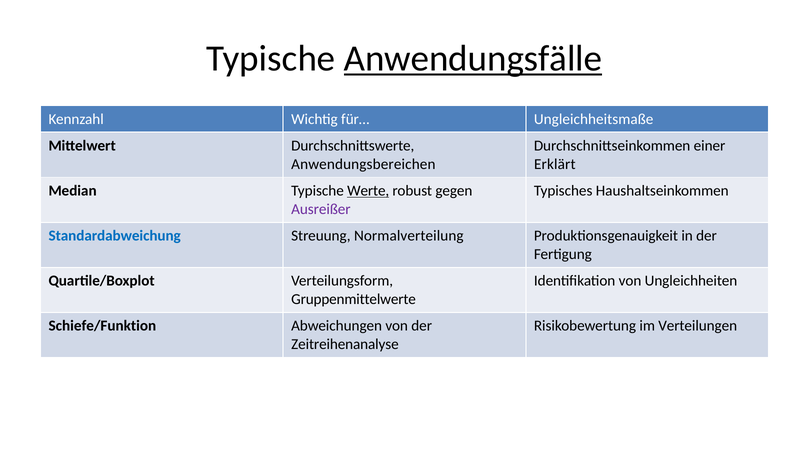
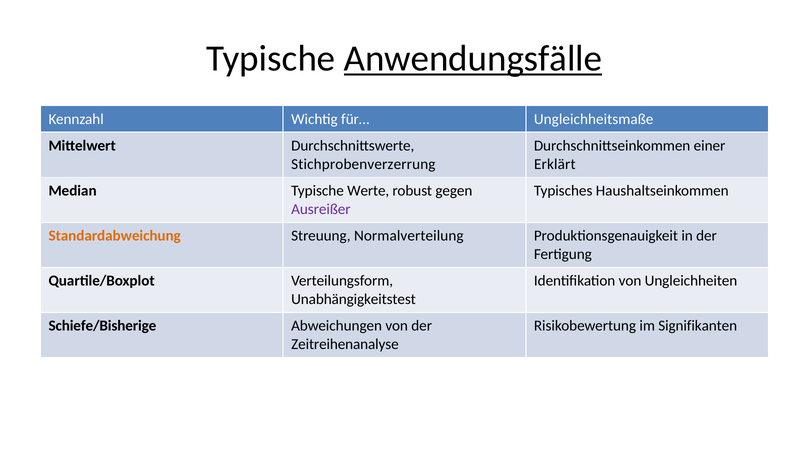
Anwendungsbereichen: Anwendungsbereichen -> Stichprobenverzerrung
Werte underline: present -> none
Standardabweichung colour: blue -> orange
Gruppenmittelwerte: Gruppenmittelwerte -> Unabhängigkeitstest
Schiefe/Funktion: Schiefe/Funktion -> Schiefe/Bisherige
Verteilungen: Verteilungen -> Signifikanten
